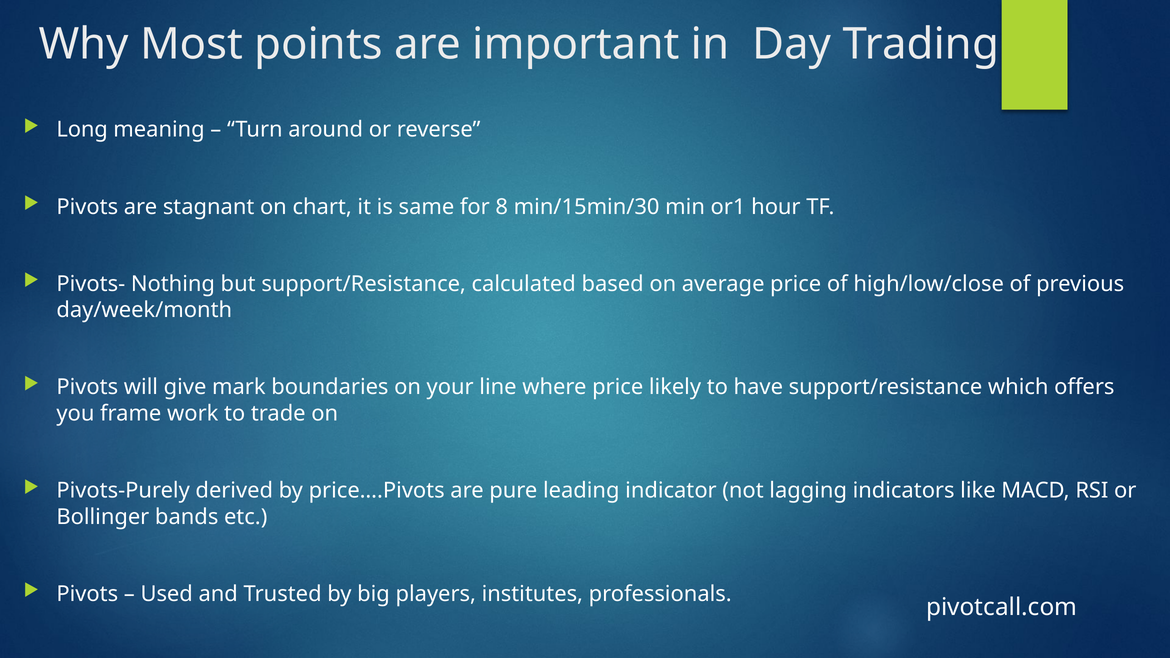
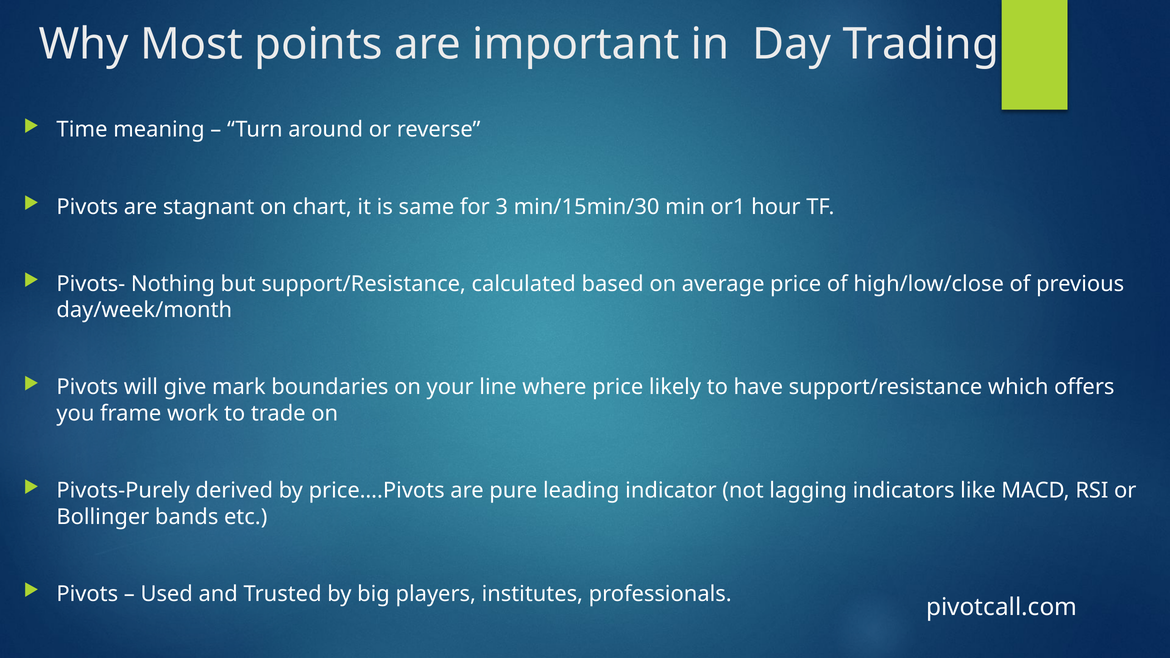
Long: Long -> Time
8: 8 -> 3
